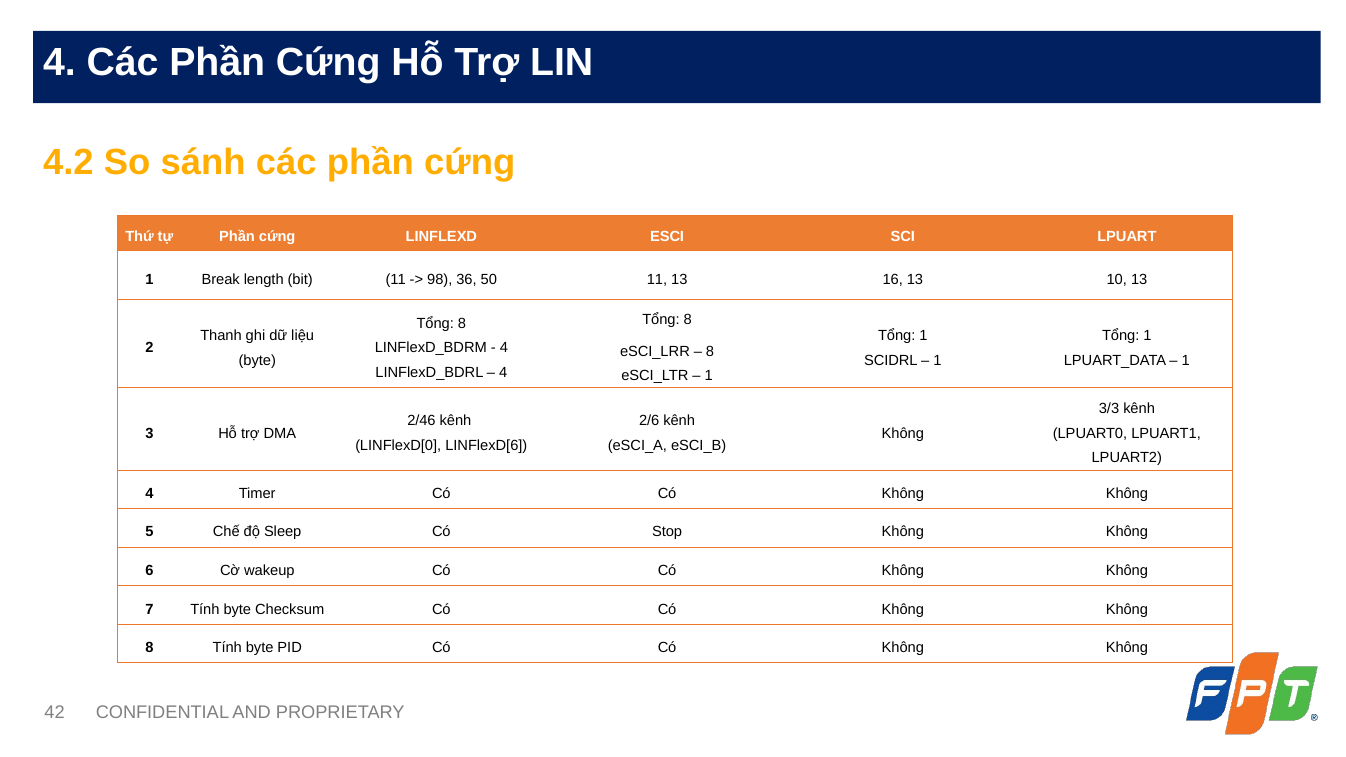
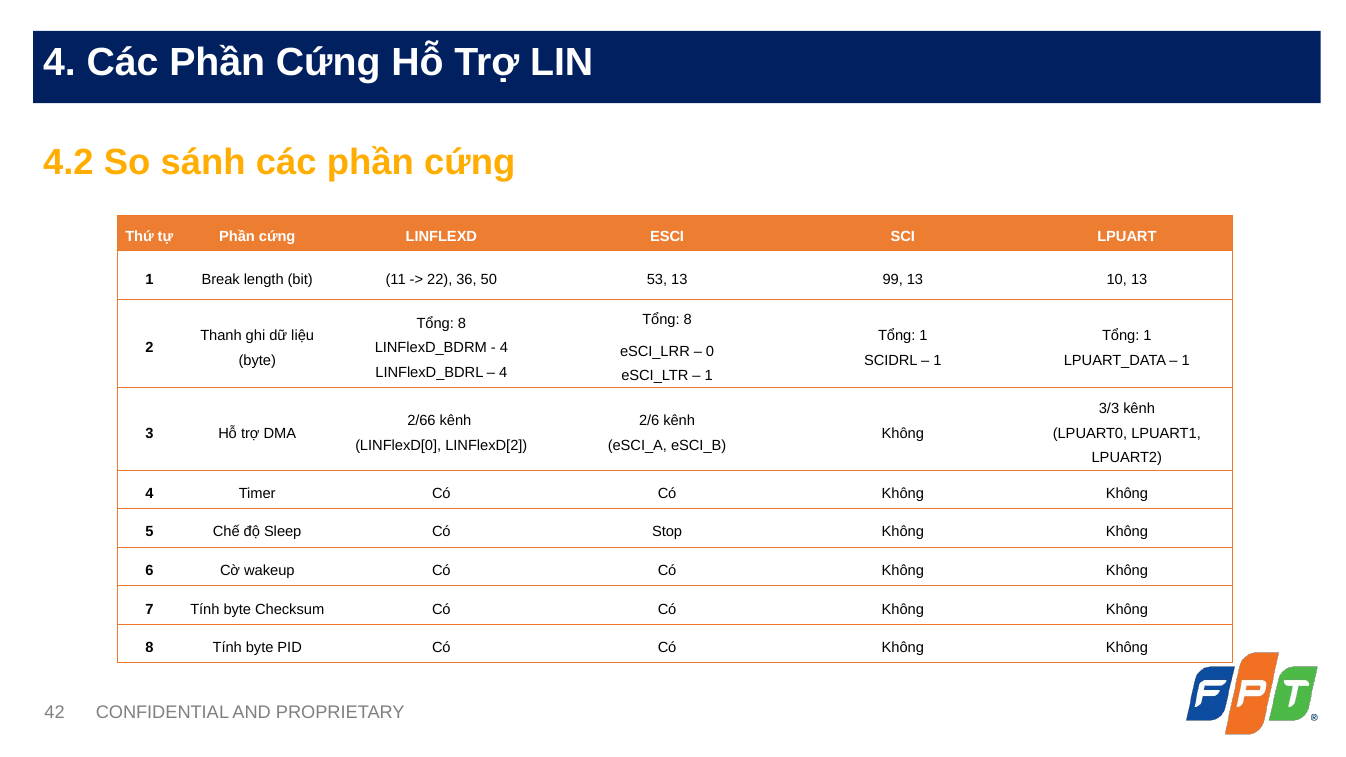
98: 98 -> 22
50 11: 11 -> 53
16: 16 -> 99
8 at (710, 352): 8 -> 0
2/46: 2/46 -> 2/66
LINFlexD[6: LINFlexD[6 -> LINFlexD[2
